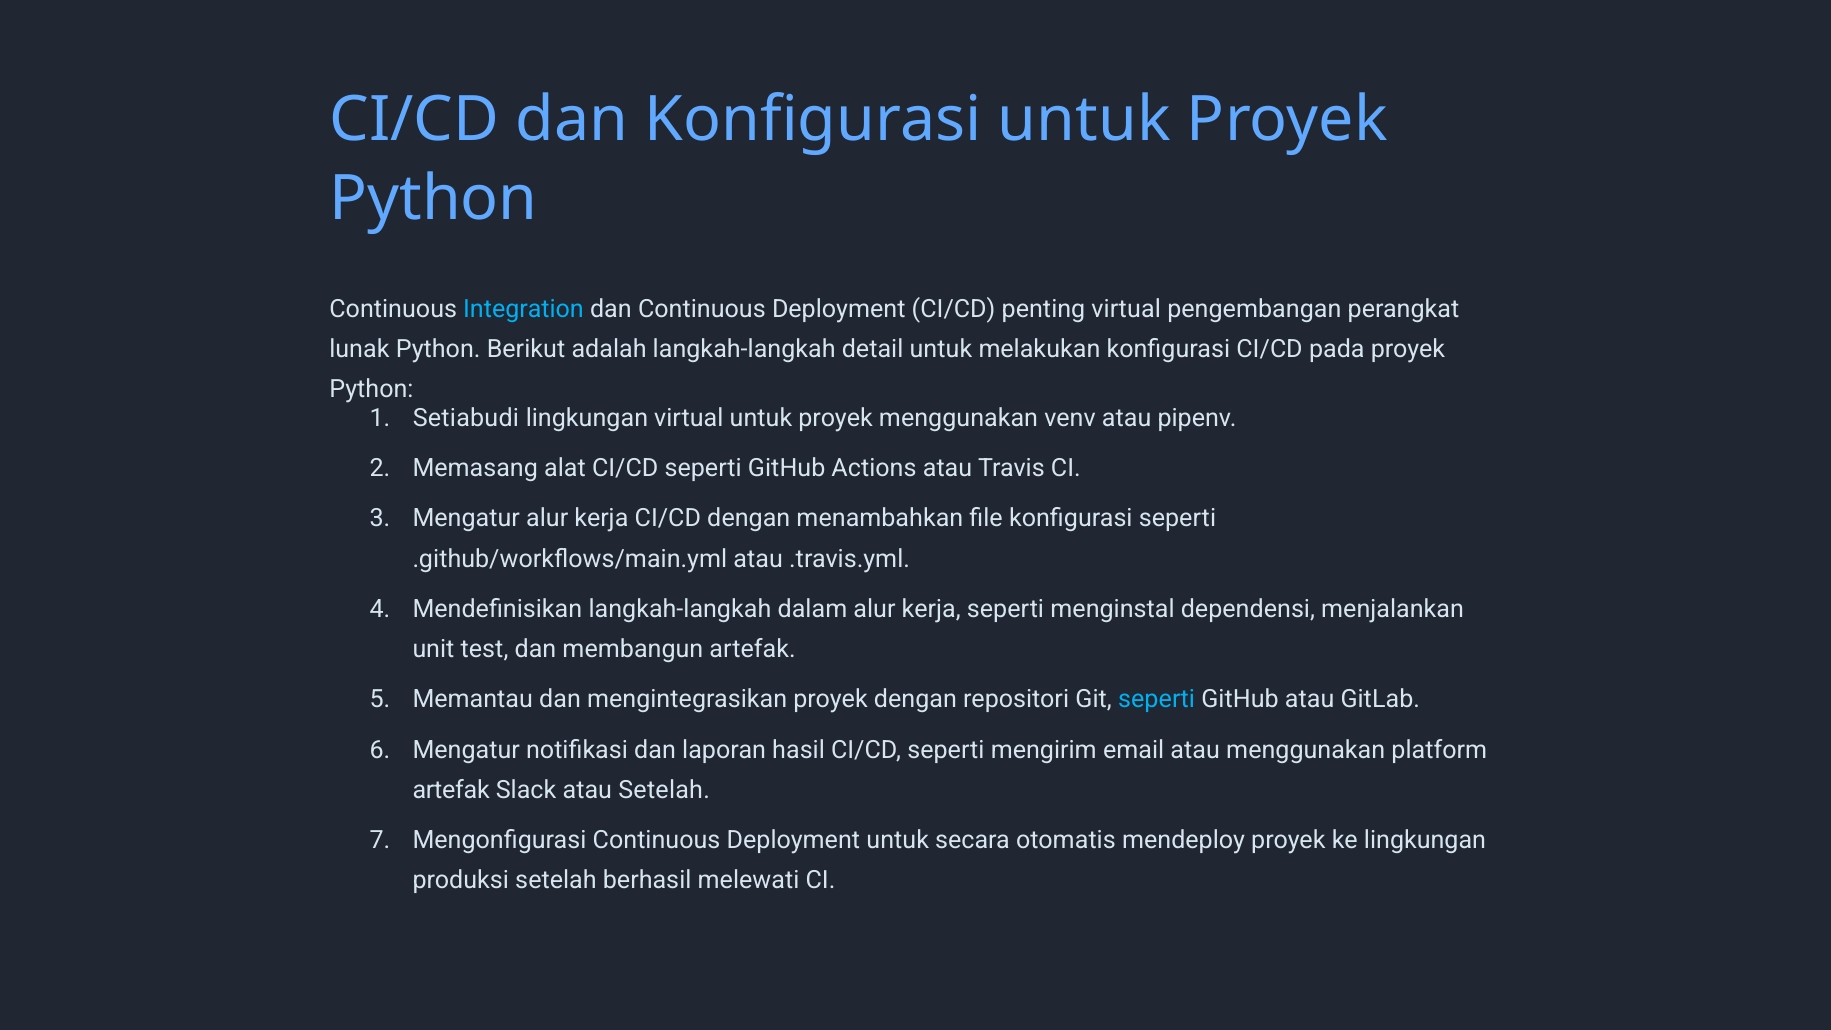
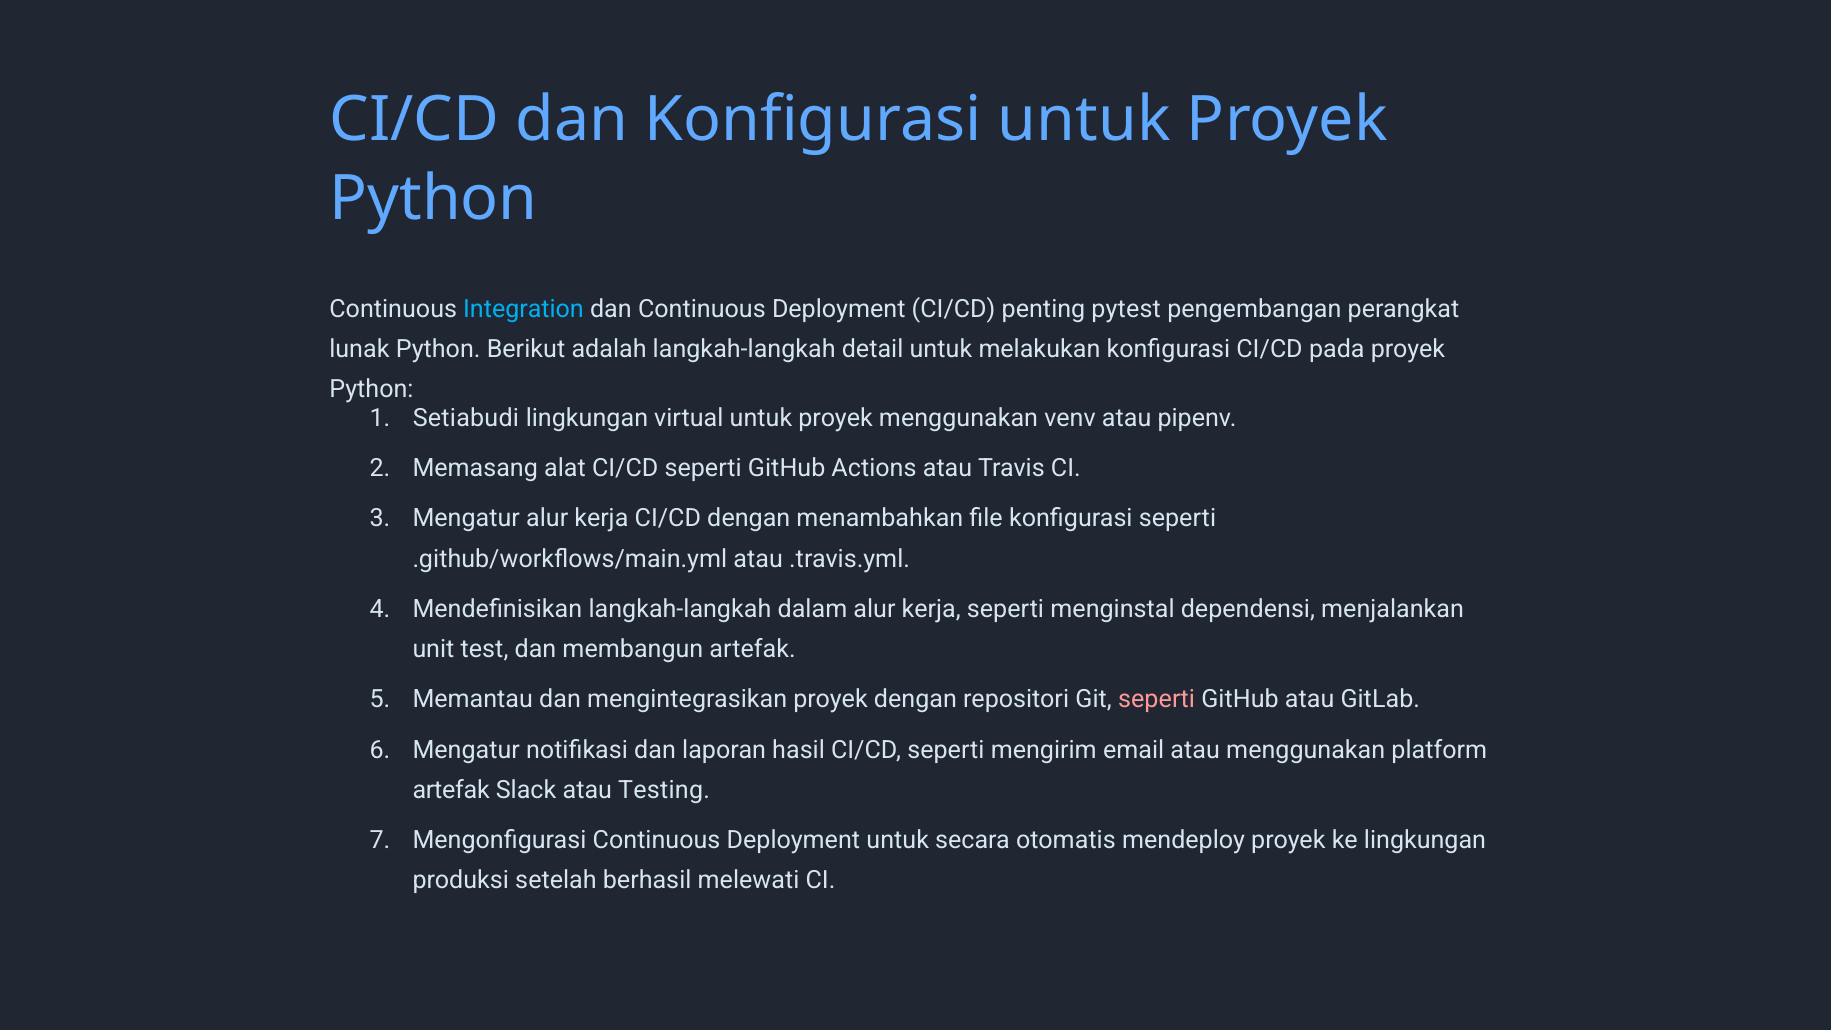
penting virtual: virtual -> pytest
seperti at (1157, 700) colour: light blue -> pink
atau Setelah: Setelah -> Testing
